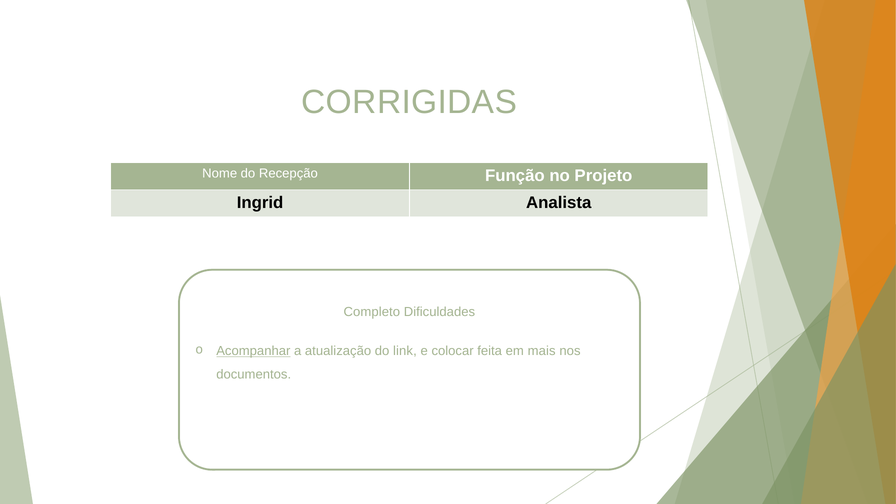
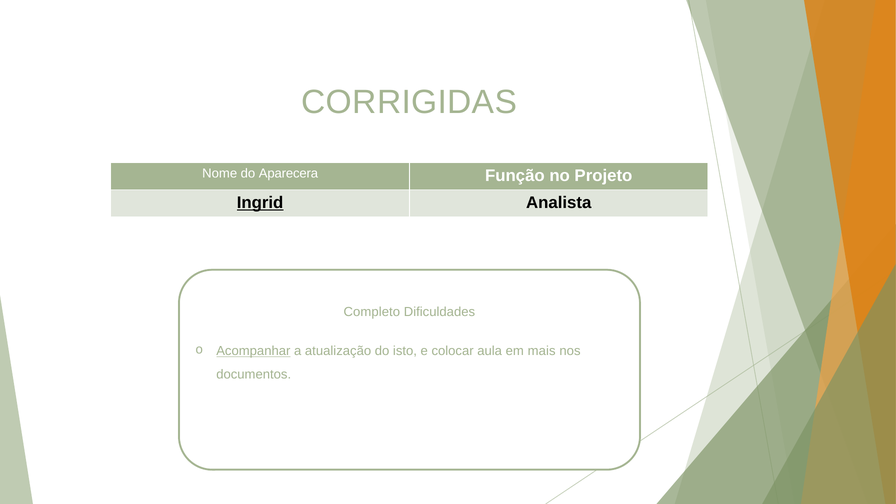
Recepção: Recepção -> Aparecera
Ingrid underline: none -> present
link: link -> isto
feita: feita -> aula
